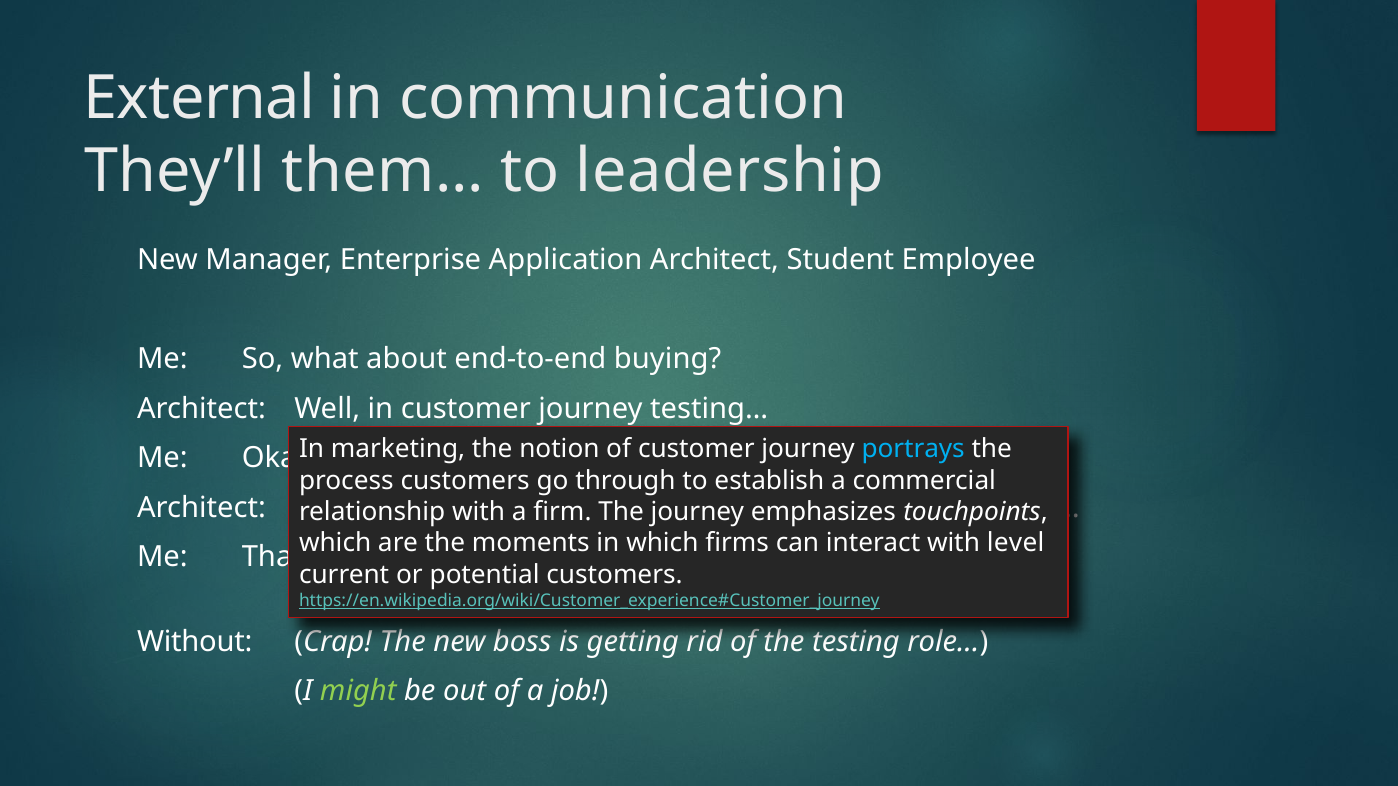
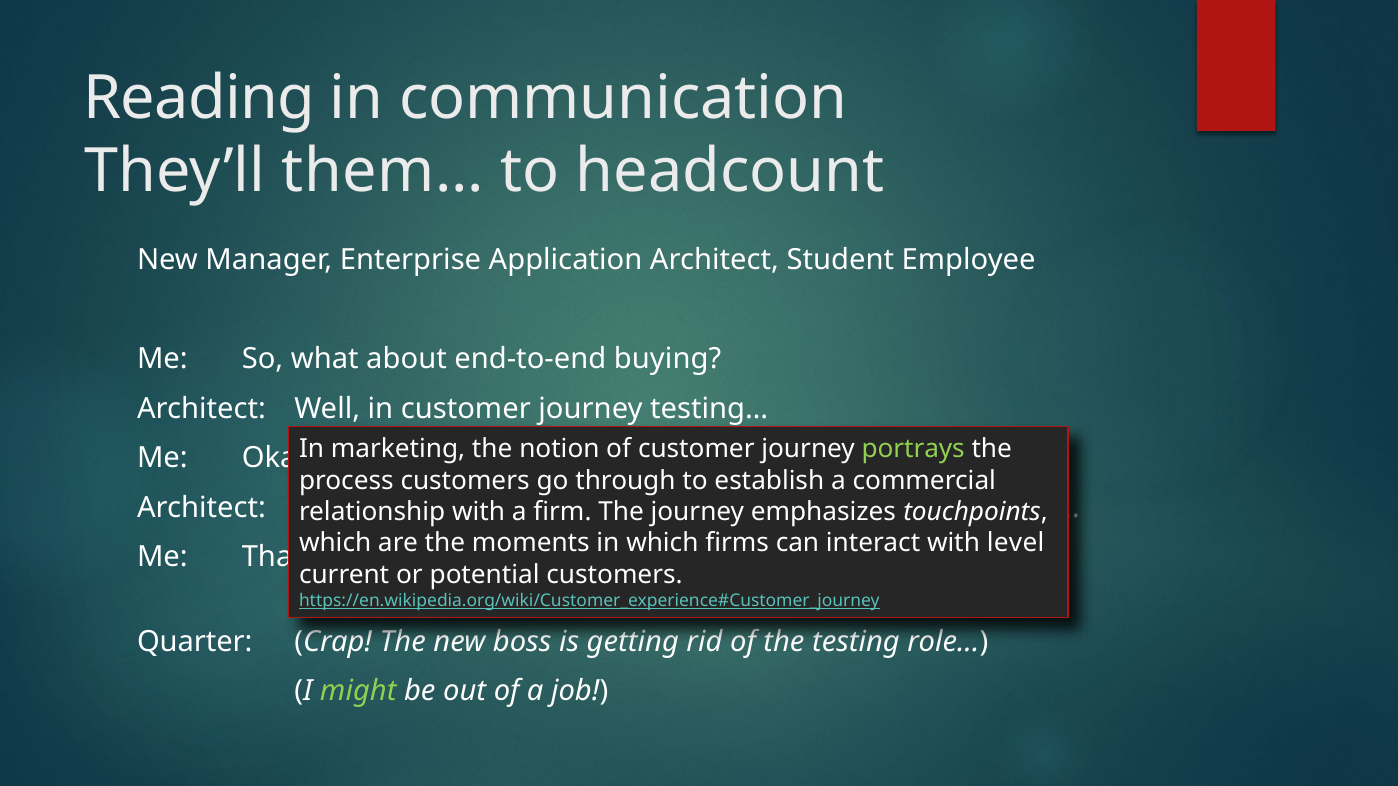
External: External -> Reading
leadership: leadership -> headcount
portrays colour: light blue -> light green
Without: Without -> Quarter
